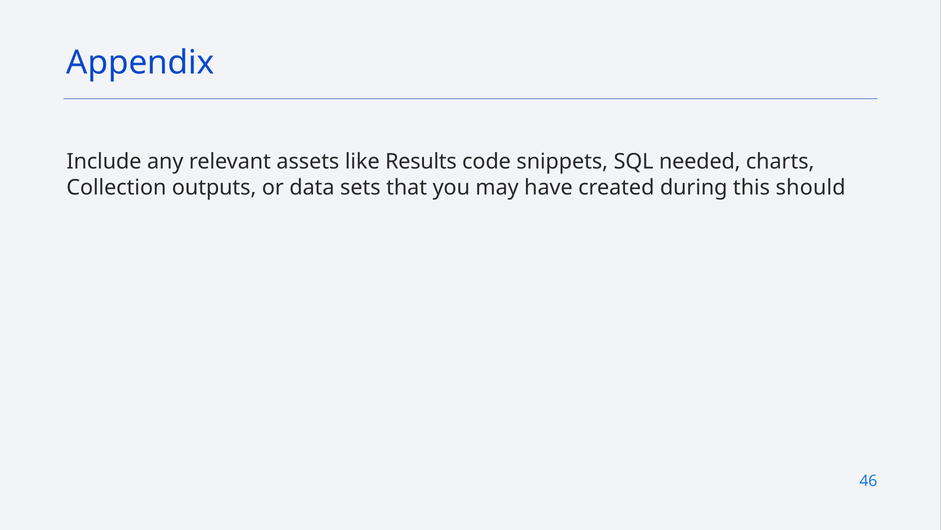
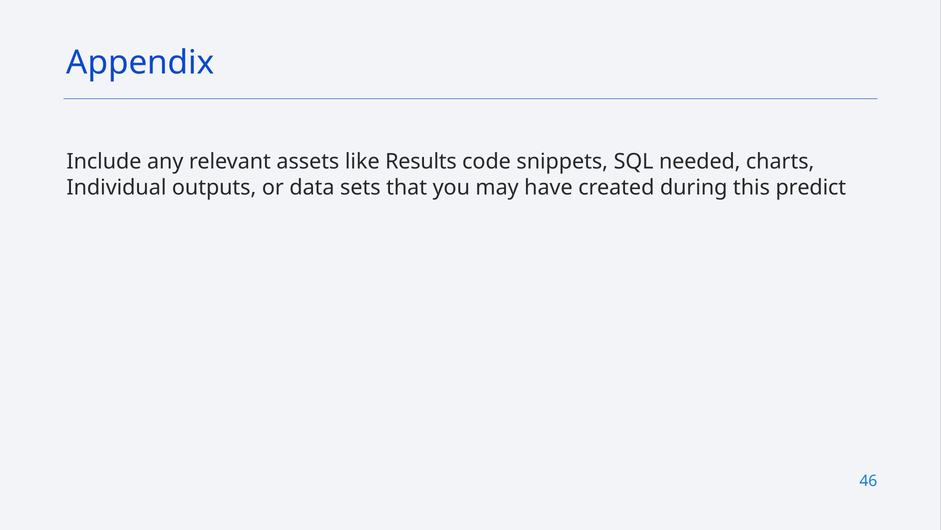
Collection: Collection -> Individual
should: should -> predict
